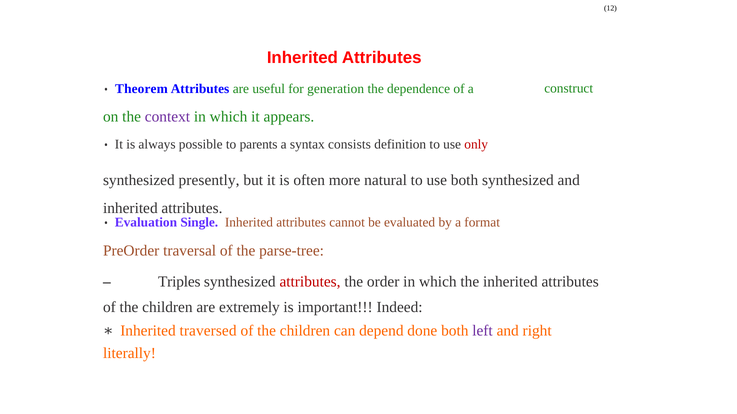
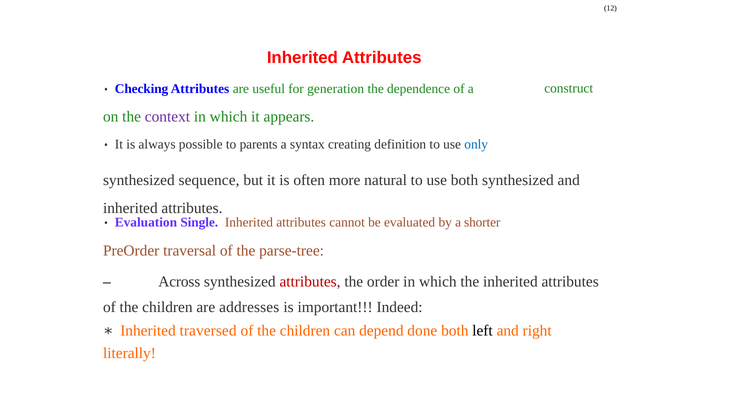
Theorem: Theorem -> Checking
consists: consists -> creating
only colour: red -> blue
presently: presently -> sequence
format: format -> shorter
Triples: Triples -> Across
extremely: extremely -> addresses
left colour: purple -> black
